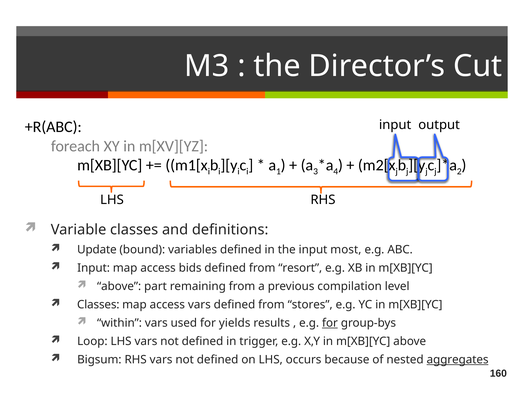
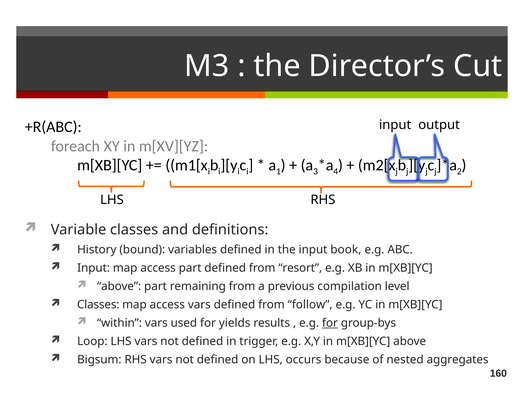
Update: Update -> History
most: most -> book
access bids: bids -> part
stores: stores -> follow
aggregates underline: present -> none
